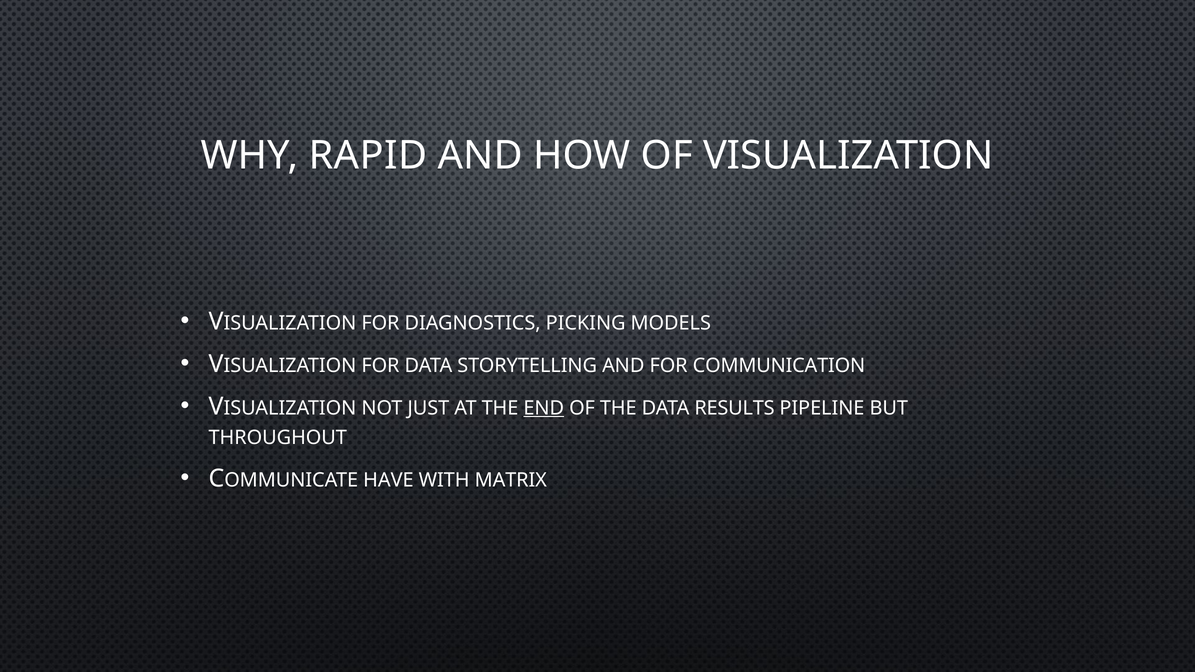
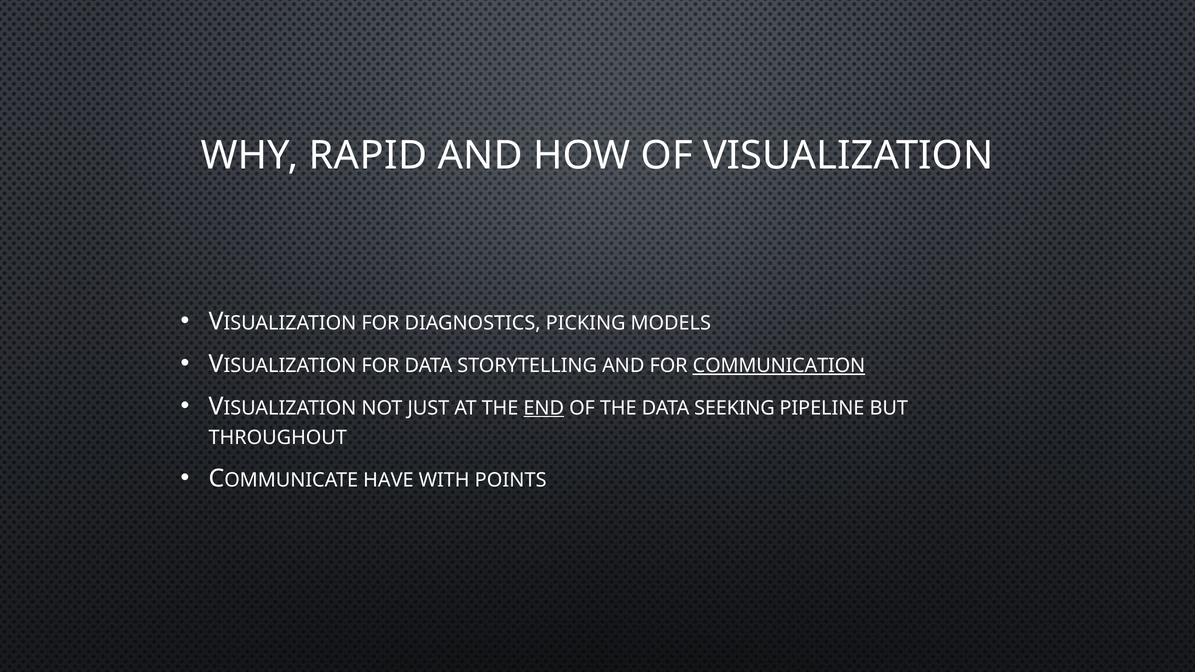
COMMUNICATION underline: none -> present
RESULTS: RESULTS -> SEEKING
MATRIX: MATRIX -> POINTS
